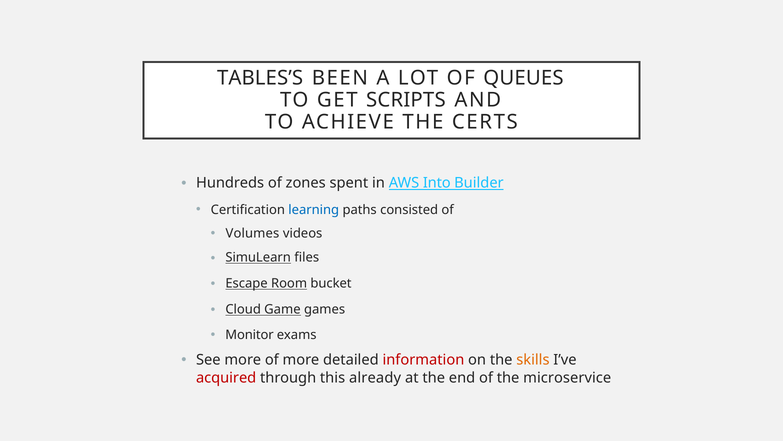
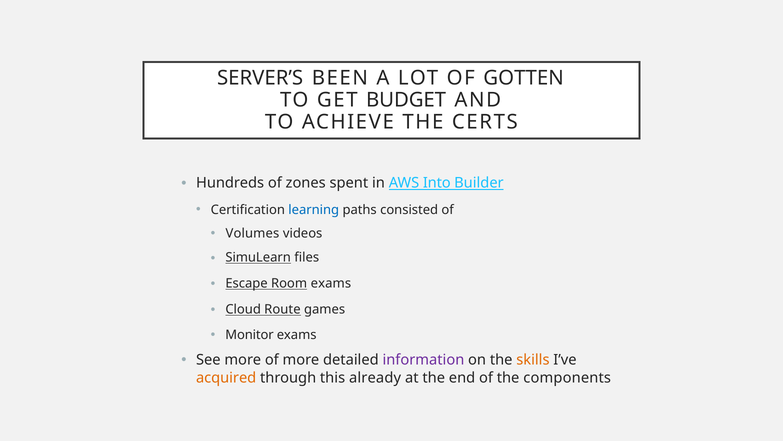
TABLES’S: TABLES’S -> SERVER’S
QUEUES: QUEUES -> GOTTEN
SCRIPTS: SCRIPTS -> BUDGET
Room bucket: bucket -> exams
Game: Game -> Route
information colour: red -> purple
acquired colour: red -> orange
microservice: microservice -> components
